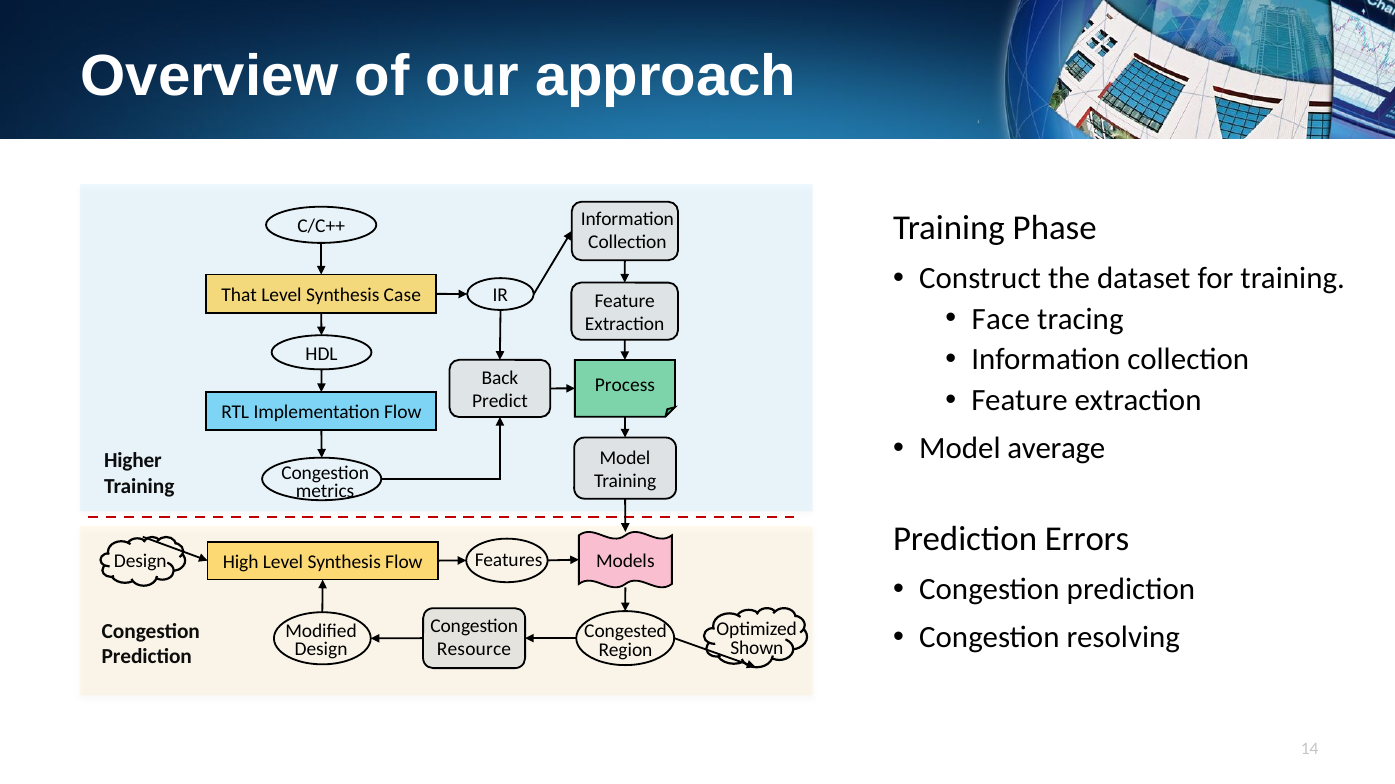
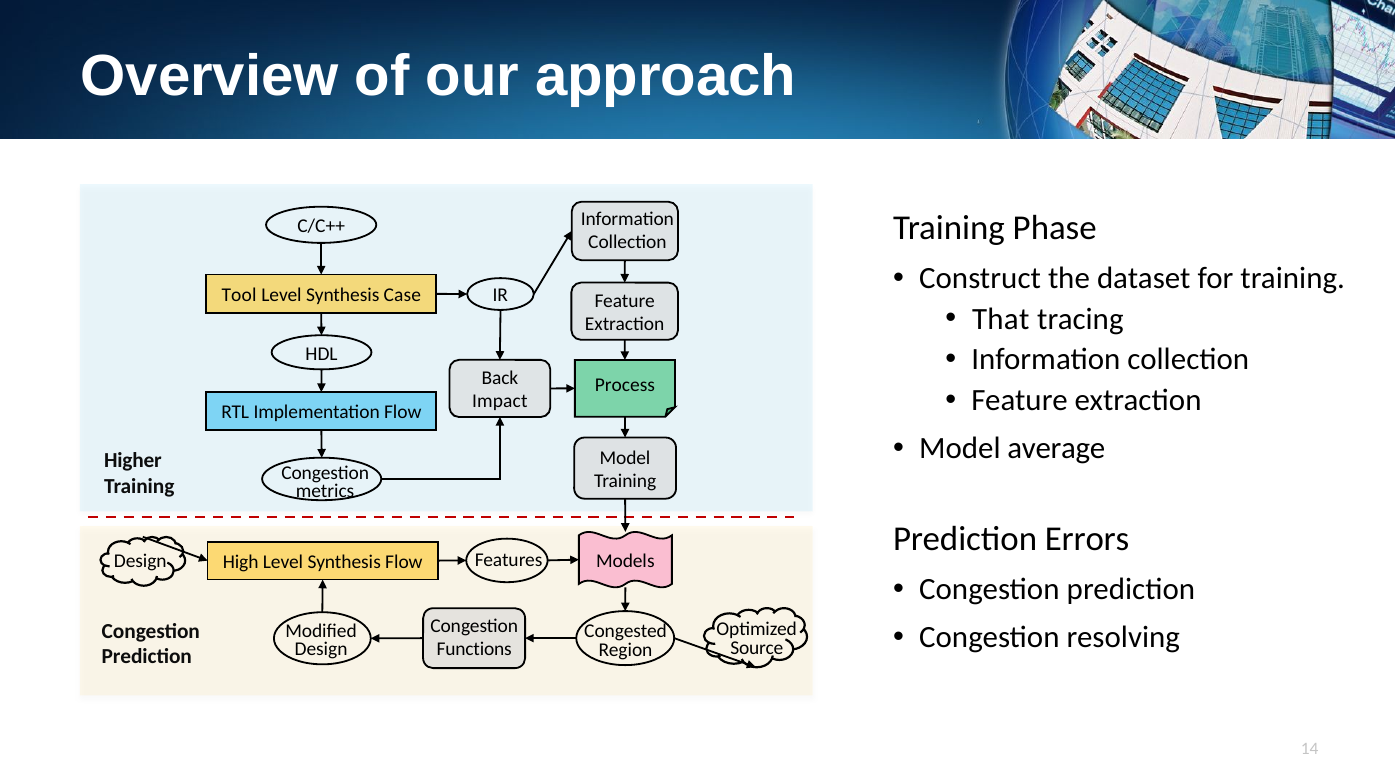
That: That -> Tool
Face: Face -> That
Predict: Predict -> Impact
Shown: Shown -> Source
Resource: Resource -> Functions
